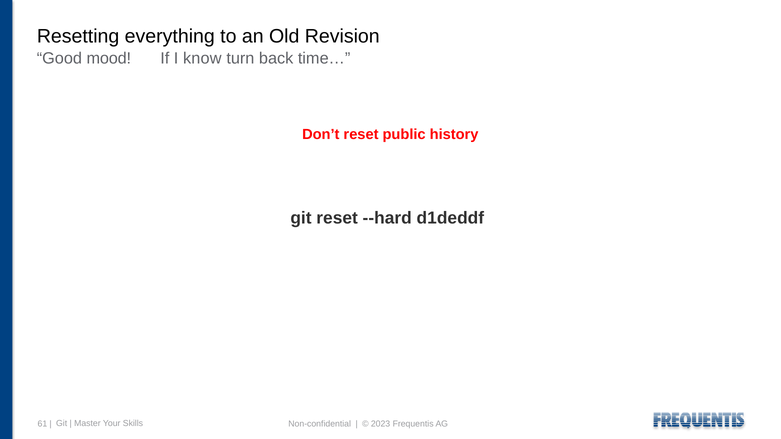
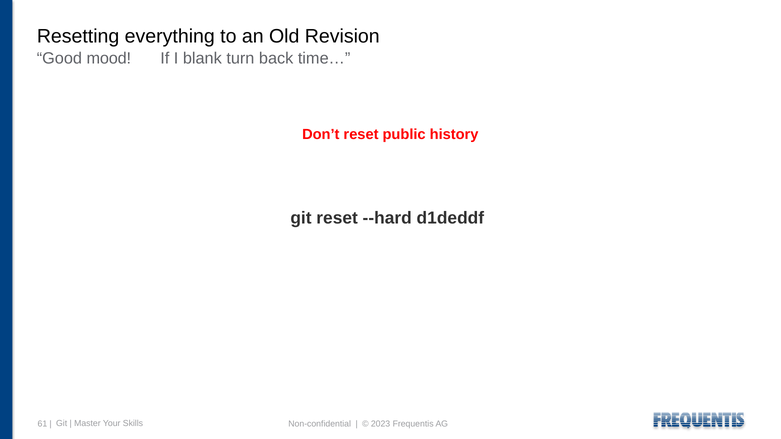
know: know -> blank
